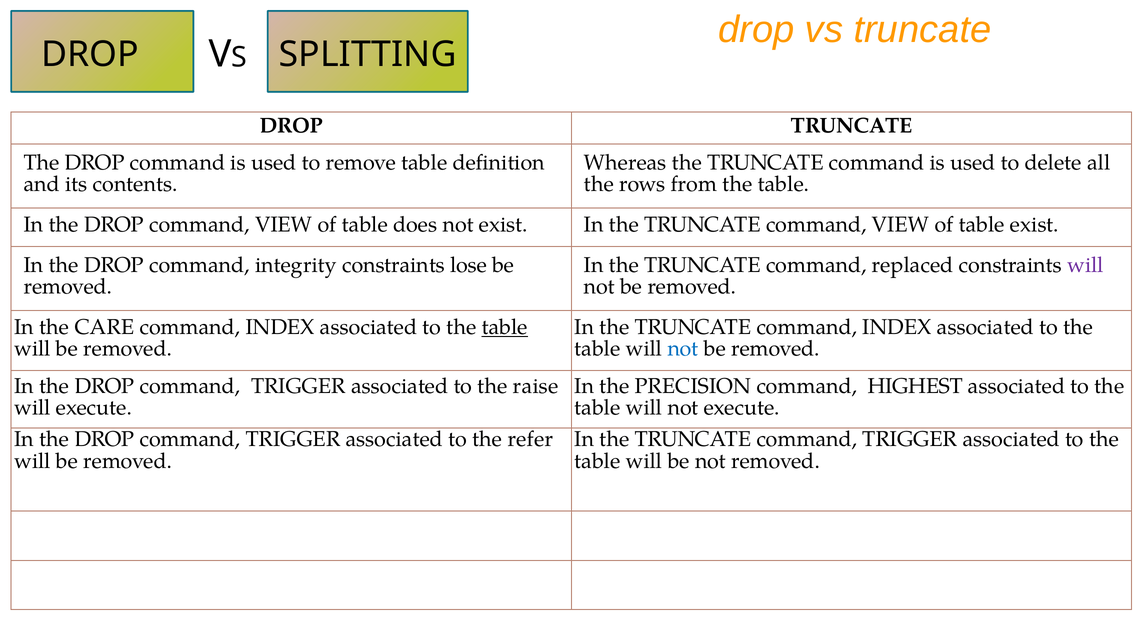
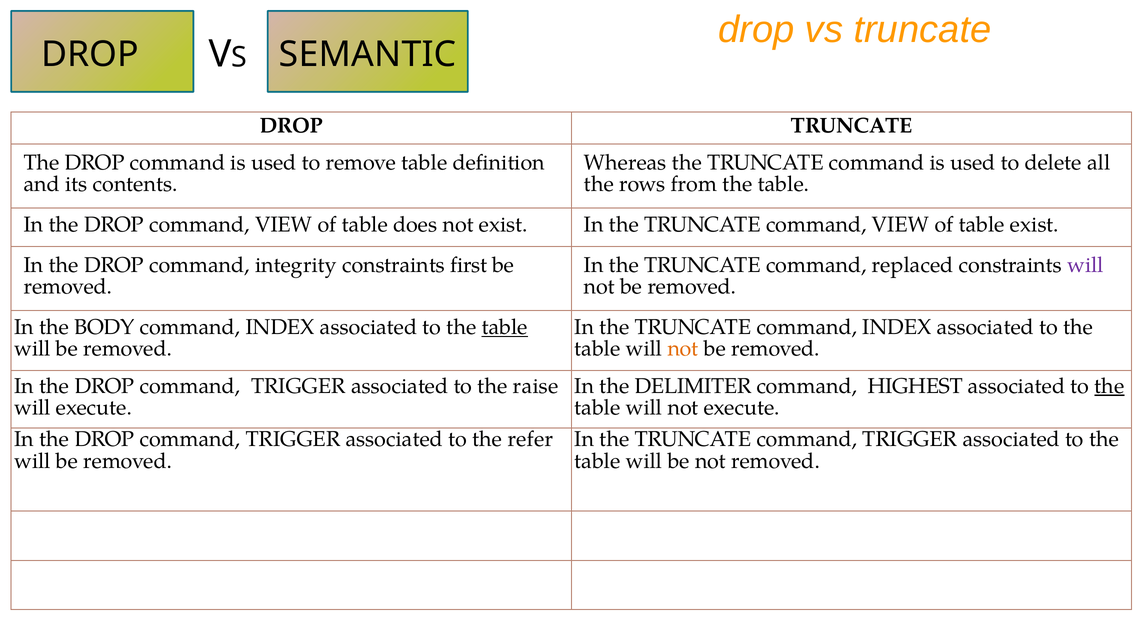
SPLITTING: SPLITTING -> SEMANTIC
lose: lose -> first
CARE: CARE -> BODY
not at (683, 349) colour: blue -> orange
PRECISION: PRECISION -> DELIMITER
the at (1109, 386) underline: none -> present
